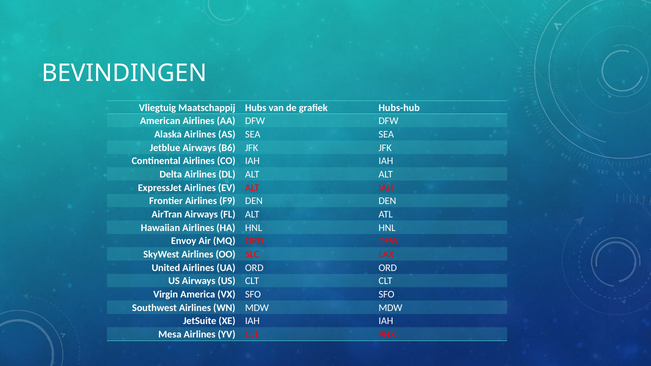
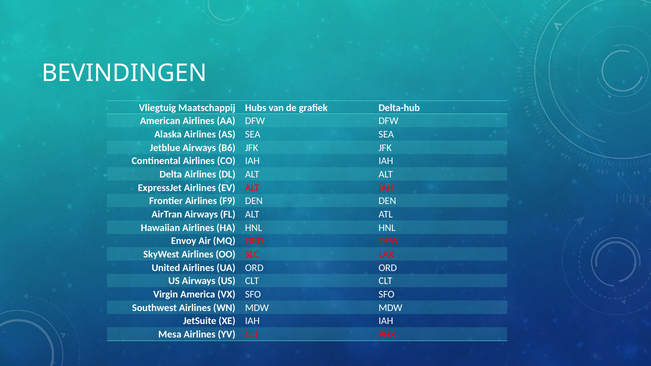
Hubs-hub: Hubs-hub -> Delta-hub
